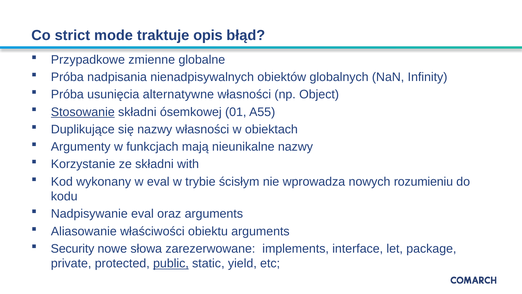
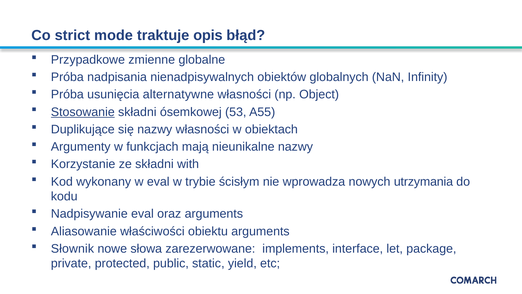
01: 01 -> 53
rozumieniu: rozumieniu -> utrzymania
Security: Security -> Słownik
public underline: present -> none
